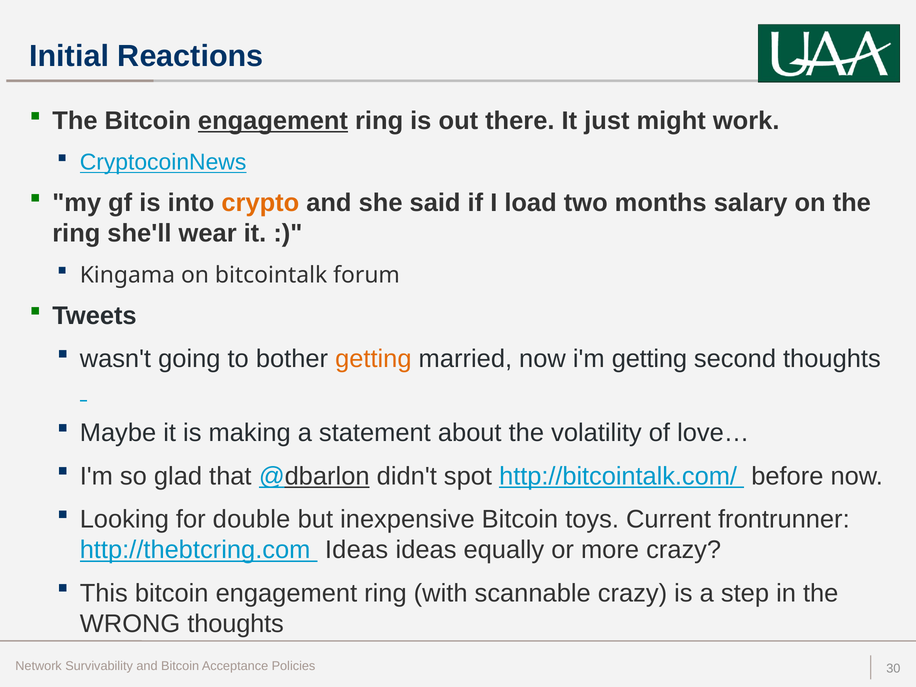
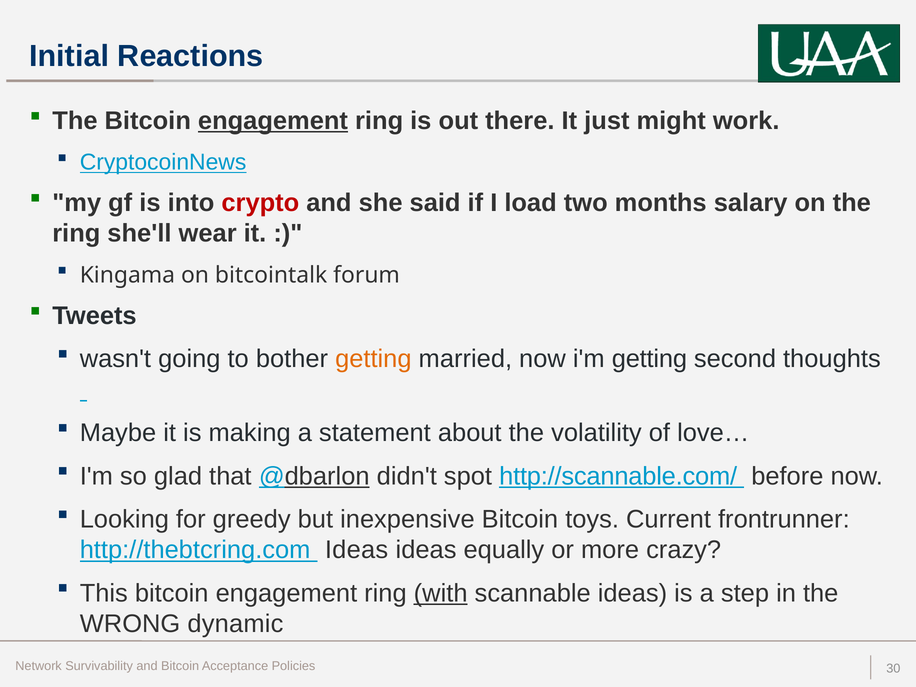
crypto colour: orange -> red
http://bitcointalk.com/: http://bitcointalk.com/ -> http://scannable.com/
double: double -> greedy
with underline: none -> present
scannable crazy: crazy -> ideas
WRONG thoughts: thoughts -> dynamic
